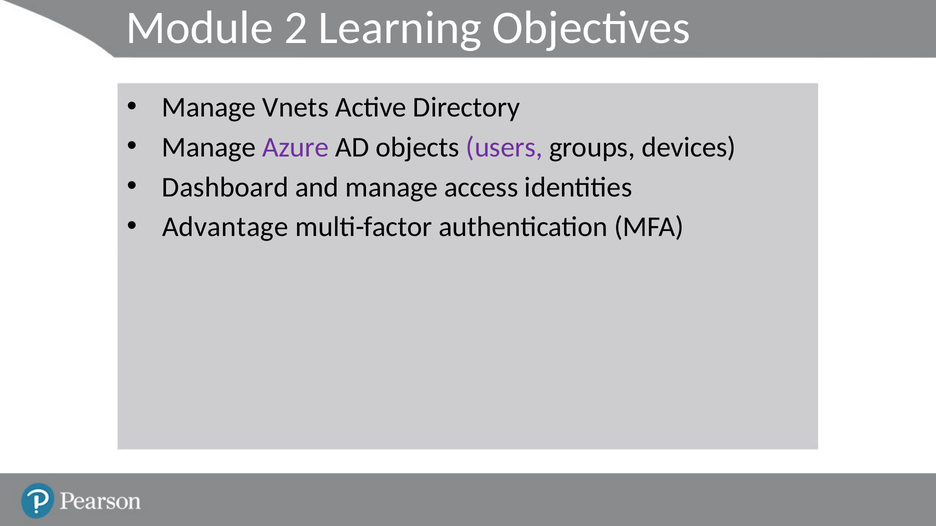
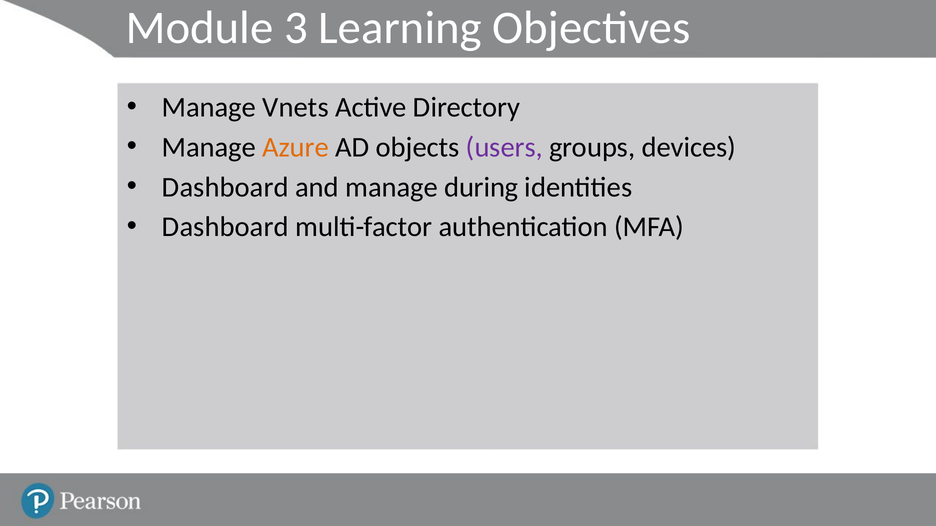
2: 2 -> 3
Azure colour: purple -> orange
access: access -> during
Advantage at (225, 227): Advantage -> Dashboard
